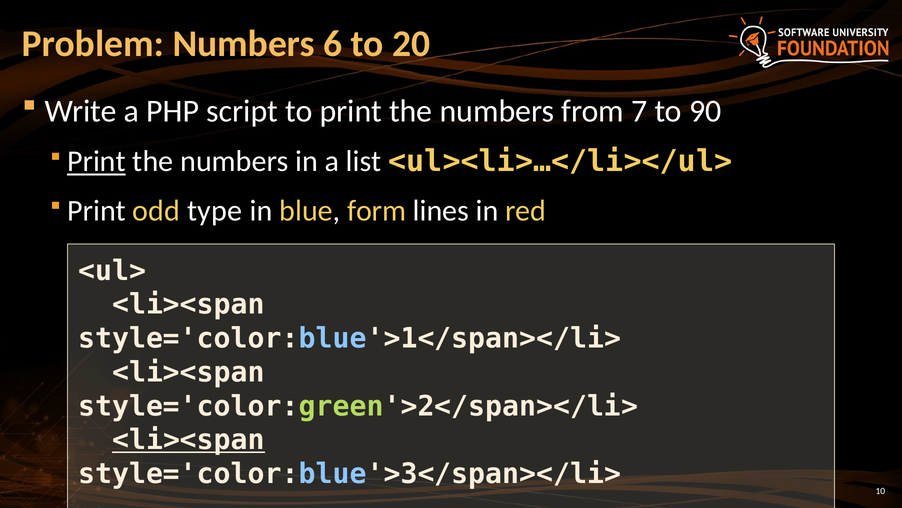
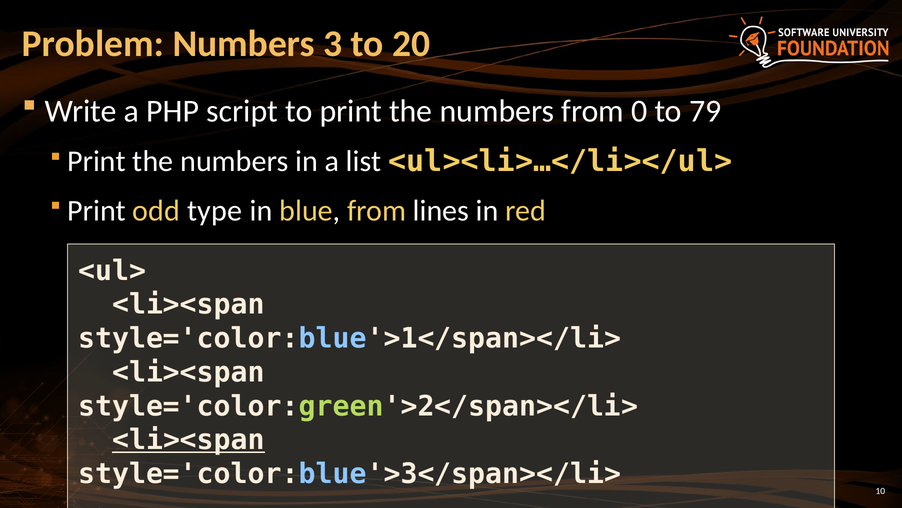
6: 6 -> 3
7: 7 -> 0
90: 90 -> 79
Print at (96, 161) underline: present -> none
blue form: form -> from
